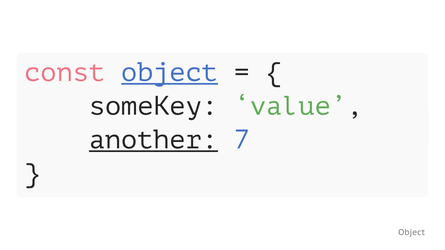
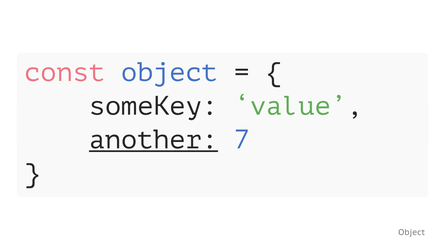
object at (170, 72) underline: present -> none
